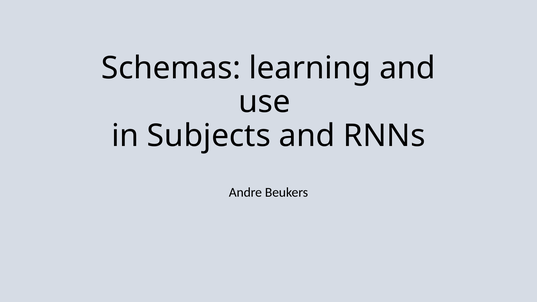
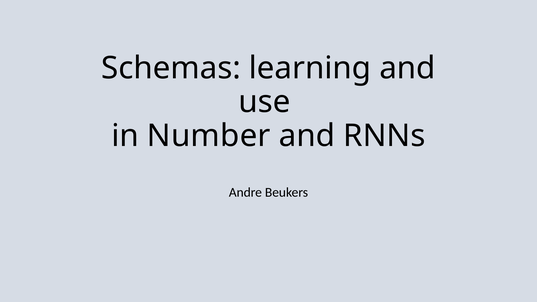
Subjects: Subjects -> Number
